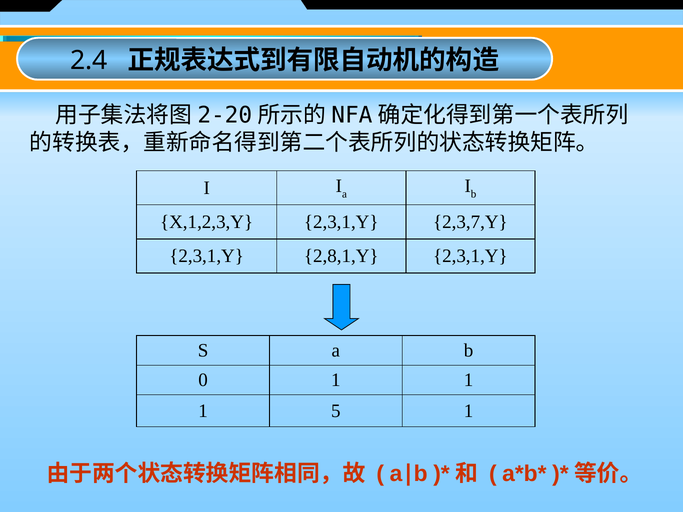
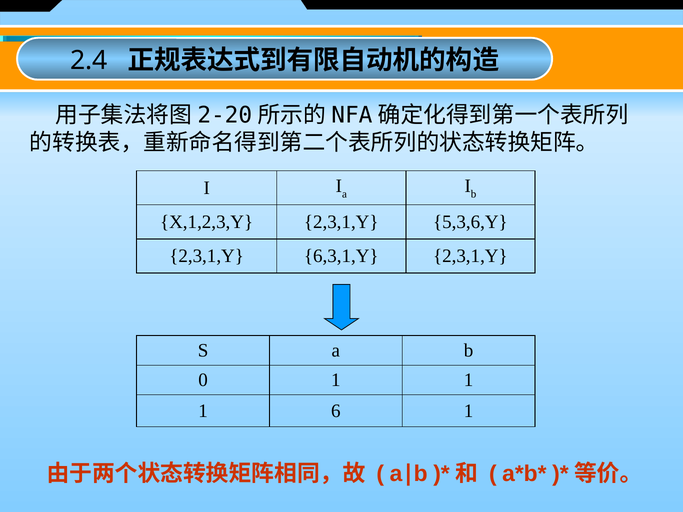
2,3,7,Y: 2,3,7,Y -> 5,3,6,Y
2,8,1,Y: 2,8,1,Y -> 6,3,1,Y
5: 5 -> 6
